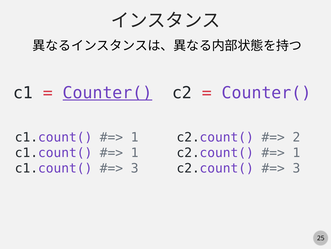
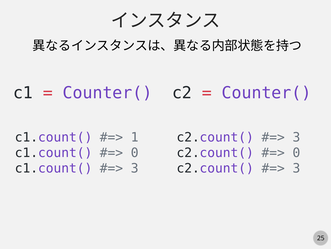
Counter( at (108, 93) underline: present -> none
2 at (296, 137): 2 -> 3
1 at (135, 152): 1 -> 0
1 at (296, 152): 1 -> 0
